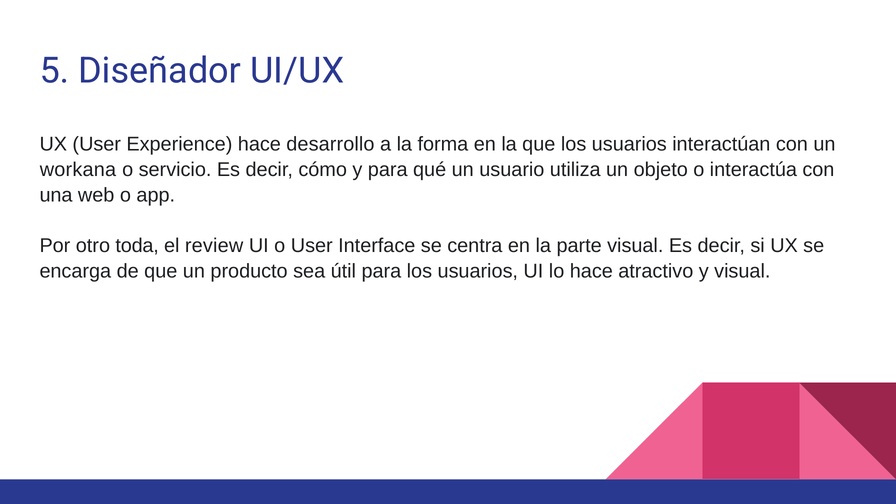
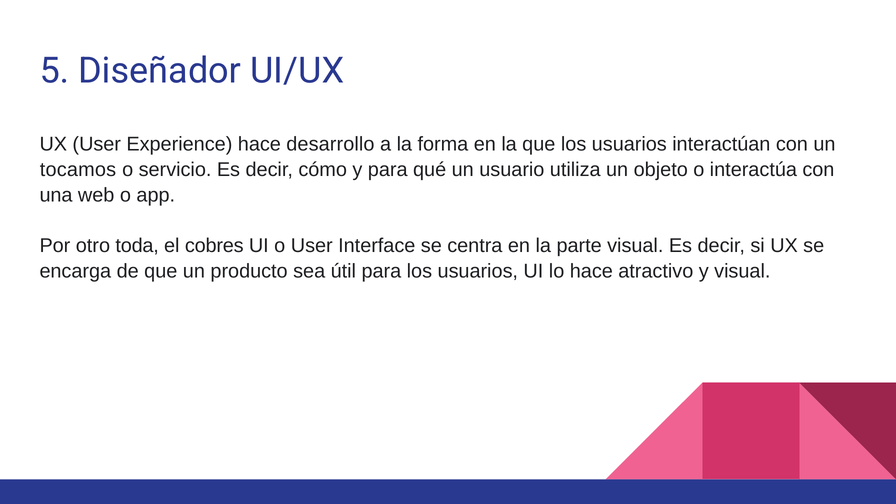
workana: workana -> tocamos
review: review -> cobres
